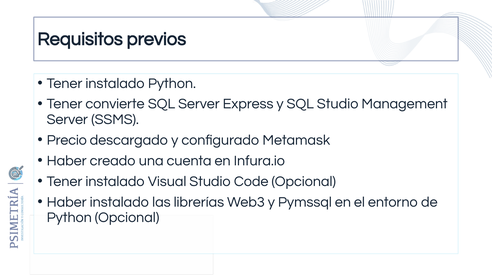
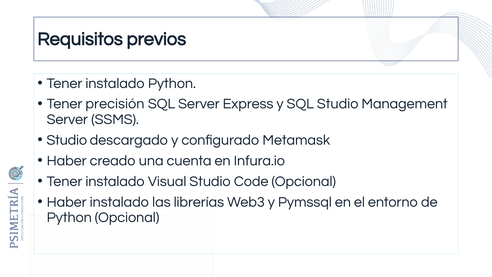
convierte: convierte -> precisión
Precio at (67, 140): Precio -> Studio
